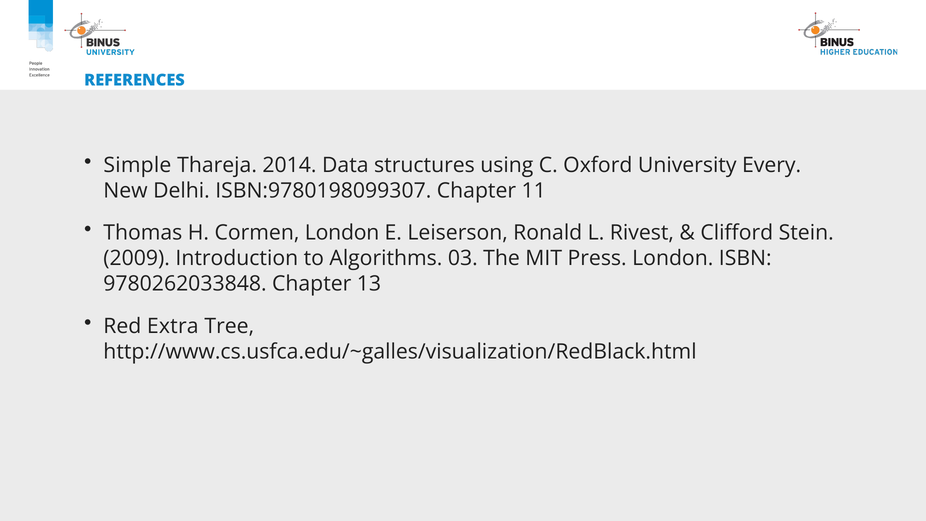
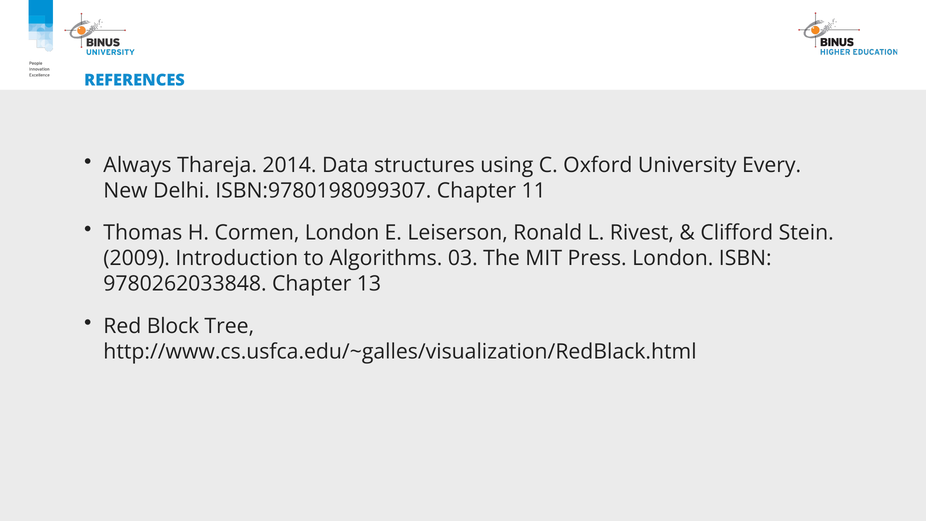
Simple: Simple -> Always
Extra: Extra -> Block
